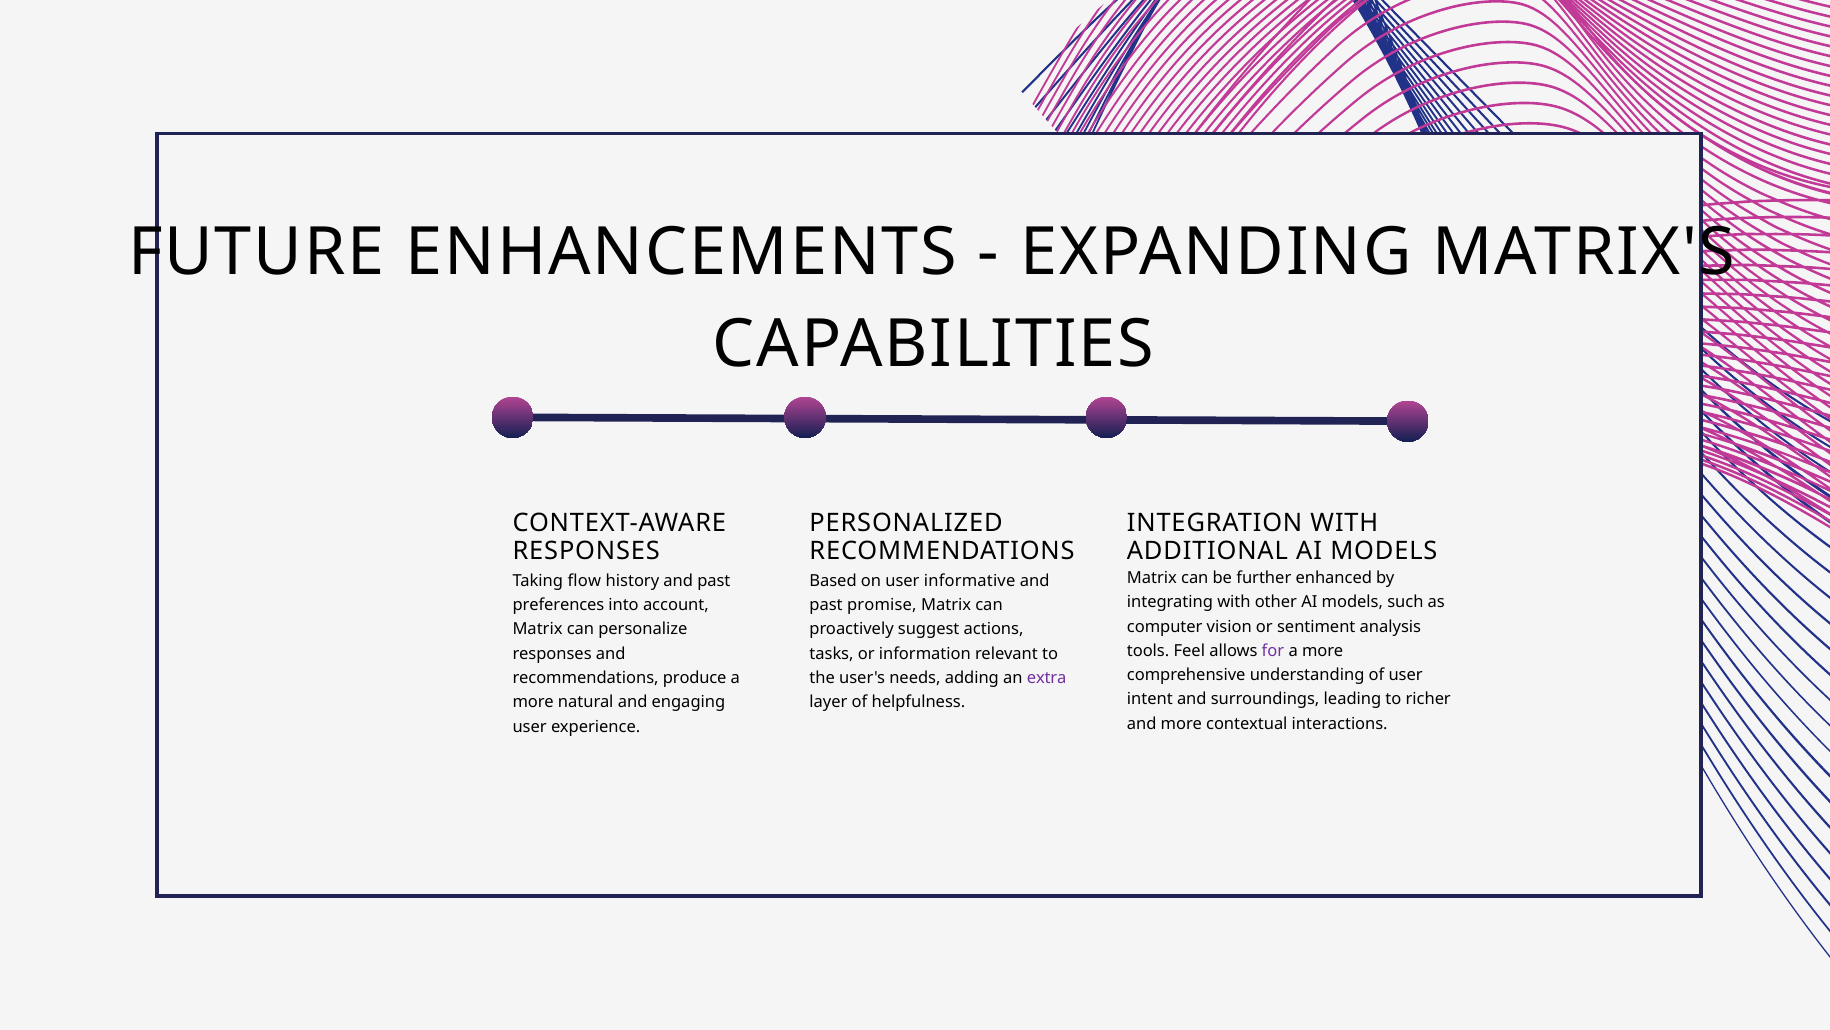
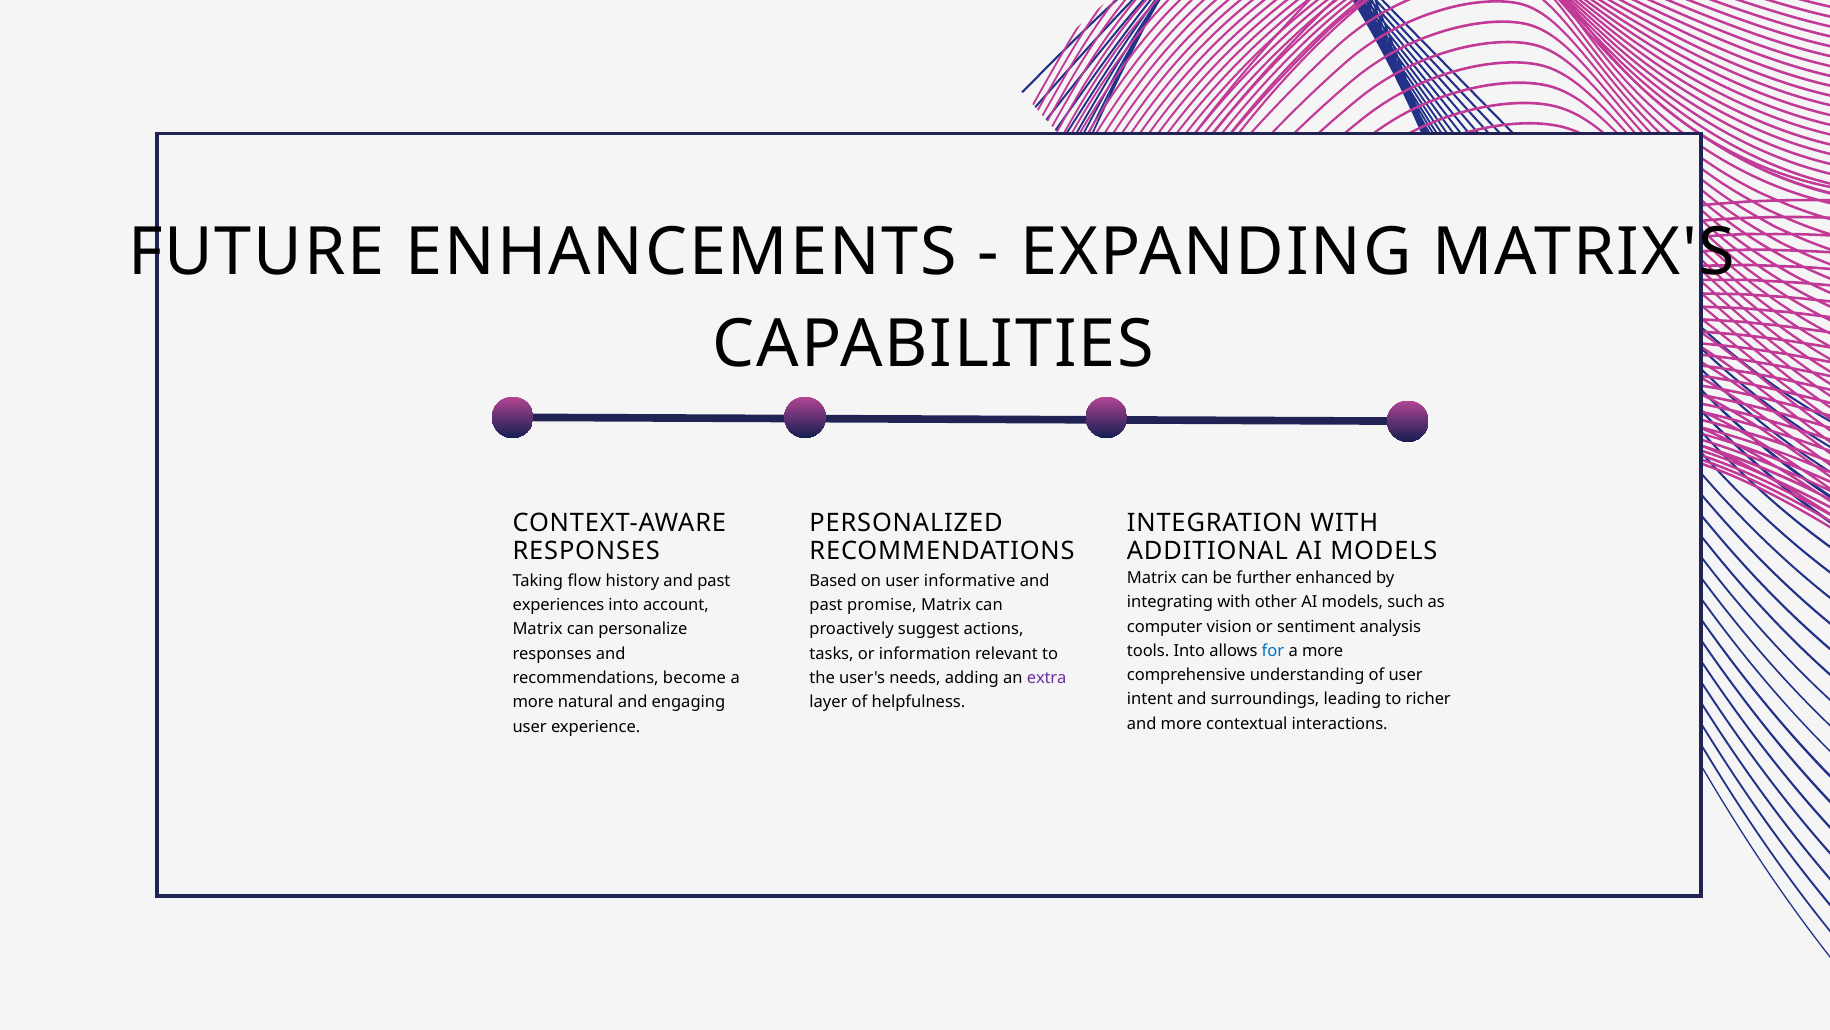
preferences: preferences -> experiences
tools Feel: Feel -> Into
for colour: purple -> blue
produce: produce -> become
